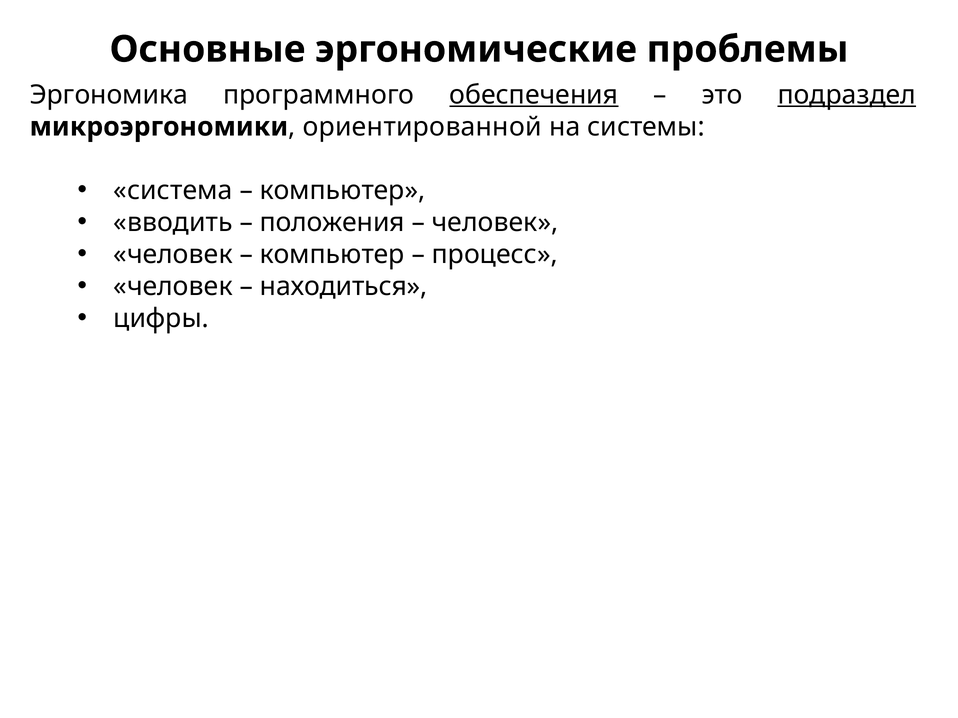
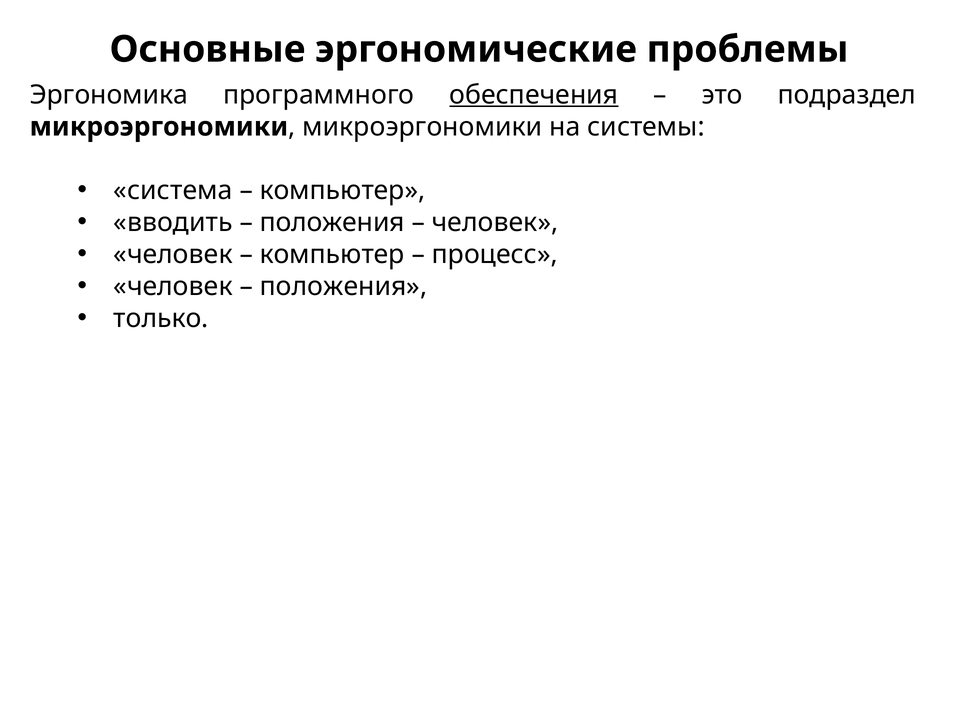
подраздел underline: present -> none
ориентированной at (422, 127): ориентированной -> микроэргономики
находиться at (344, 287): находиться -> положения
цифры: цифры -> только
